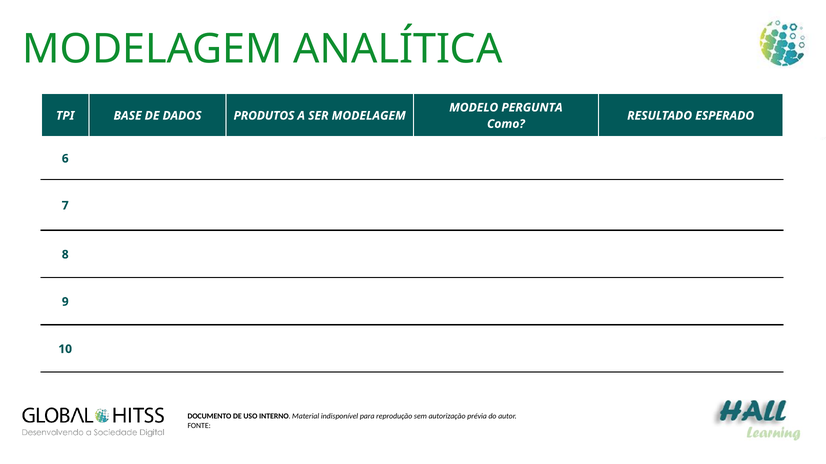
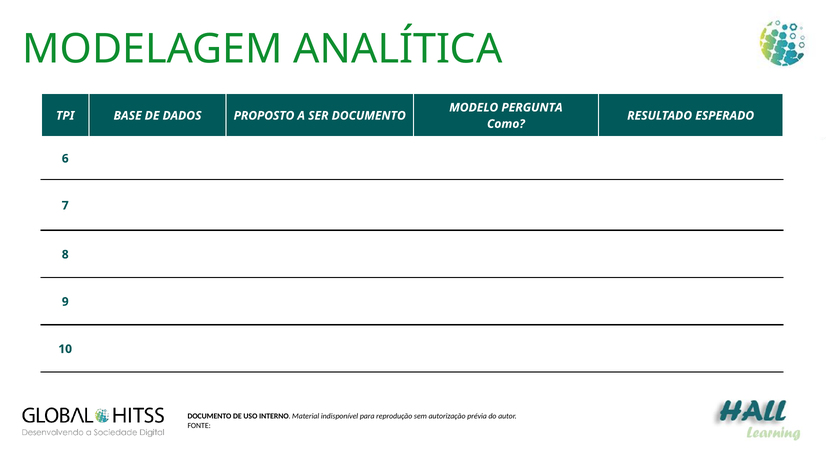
PRODUTOS: PRODUTOS -> PROPOSTO
SER MODELAGEM: MODELAGEM -> DOCUMENTO
